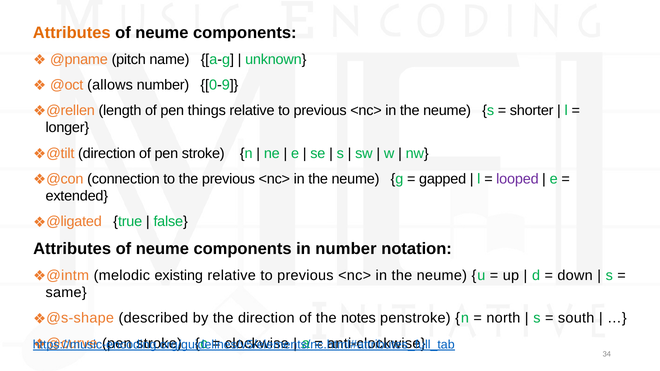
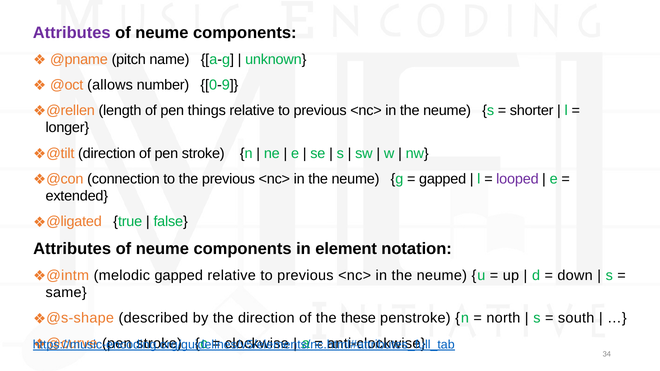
Attributes at (72, 33) colour: orange -> purple
in number: number -> element
melodic existing: existing -> gapped
notes: notes -> these
